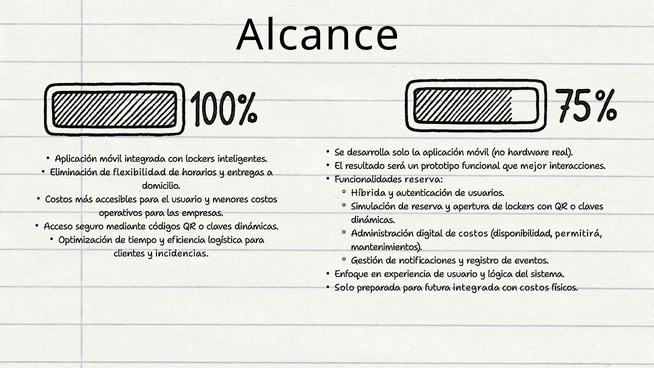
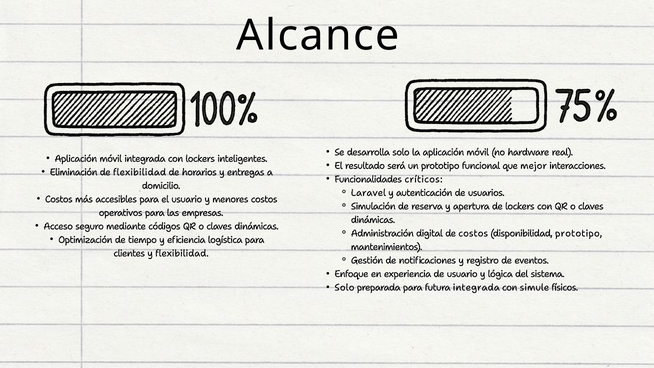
Funcionalidades reserva: reserva -> críticos
Híbrida: Híbrida -> Laravel
disponibilidad permitirá: permitirá -> prototipo
y incidencias: incidencias -> flexibilidad
con costos: costos -> simule
